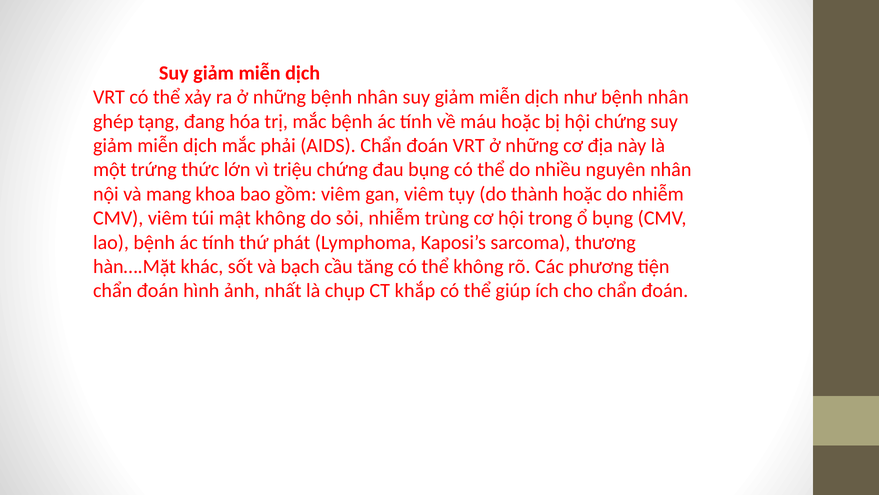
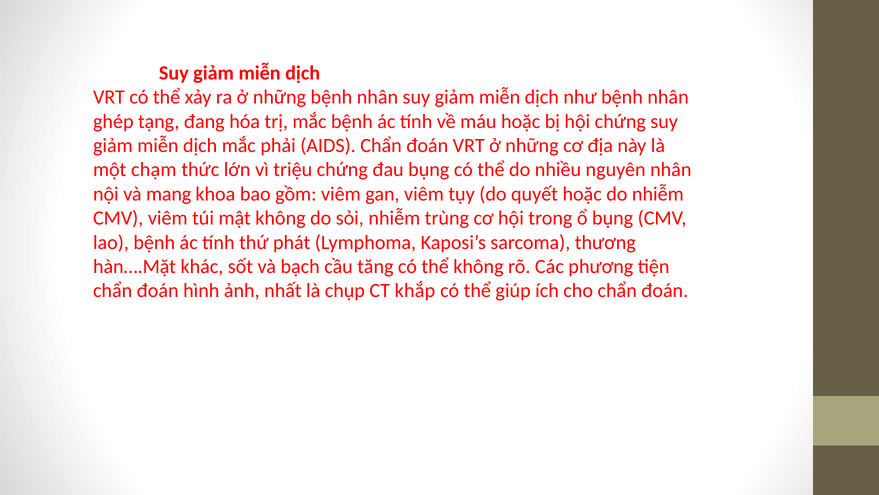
trứng: trứng -> chạm
thành: thành -> quyết
